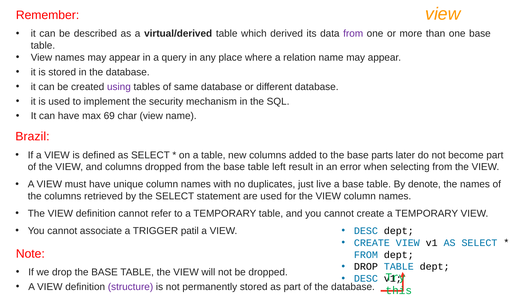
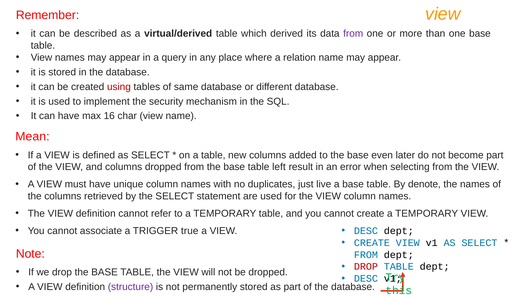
using colour: purple -> red
69: 69 -> 16
Brazil: Brazil -> Mean
parts: parts -> even
patil: patil -> true
DROP at (366, 266) colour: black -> red
